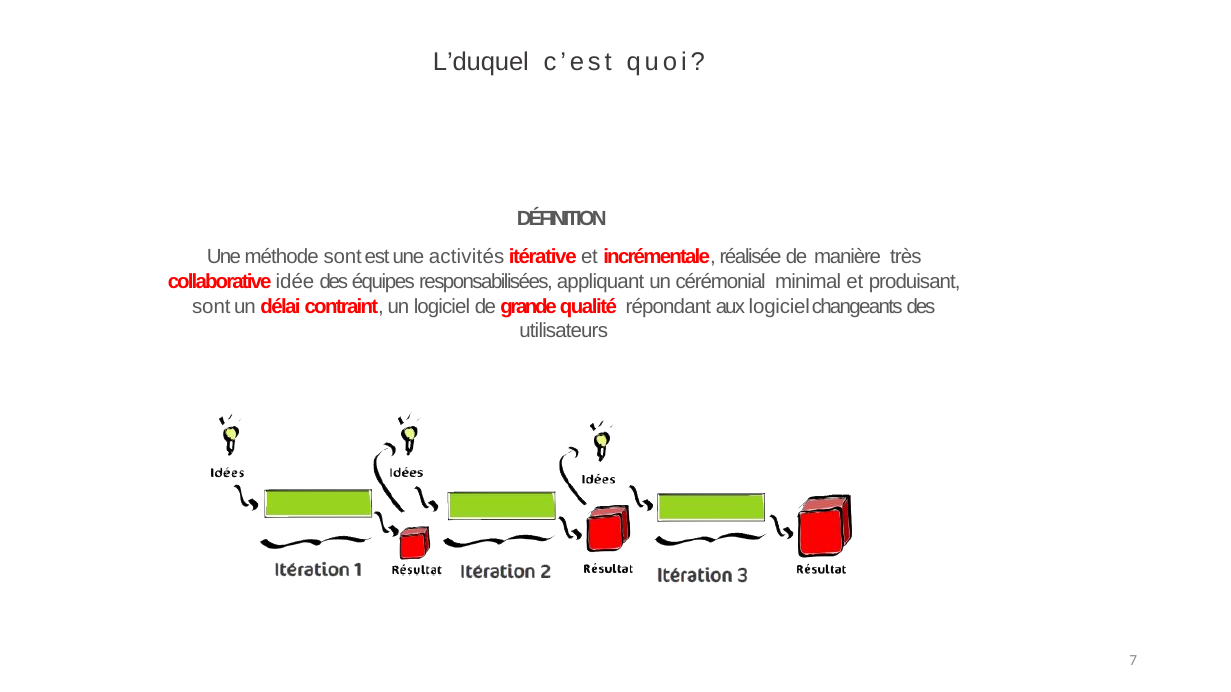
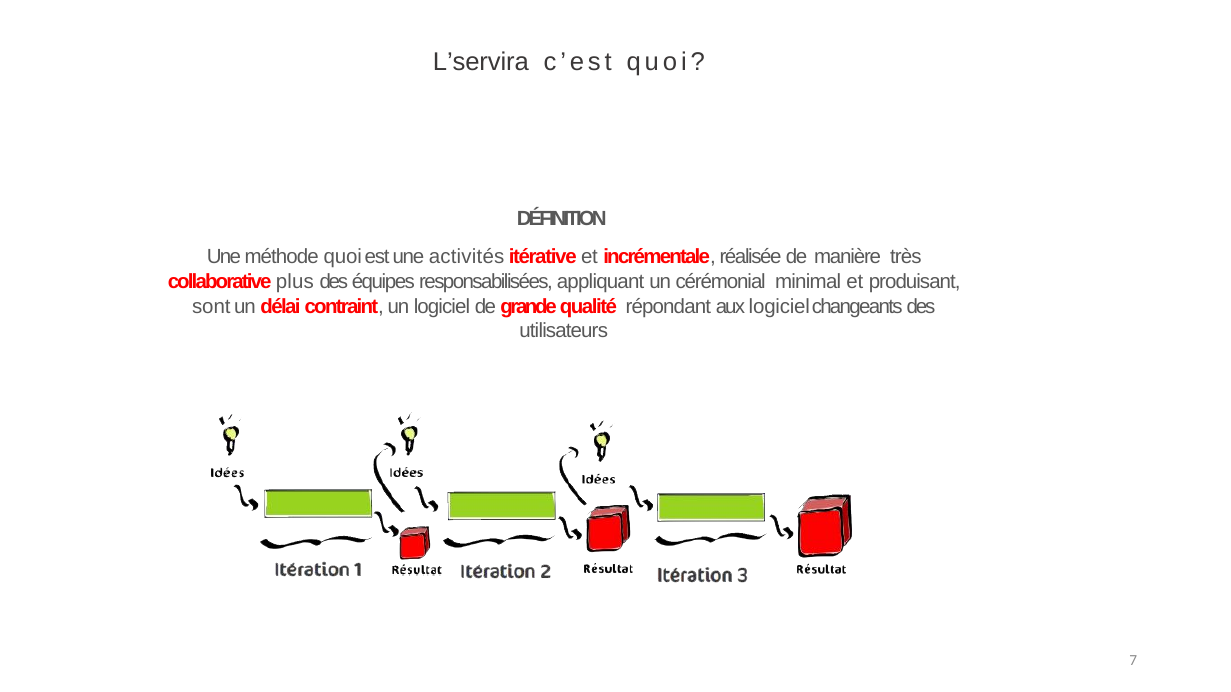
L’duquel: L’duquel -> L’servira
méthode sont: sont -> quoi
idée: idée -> plus
